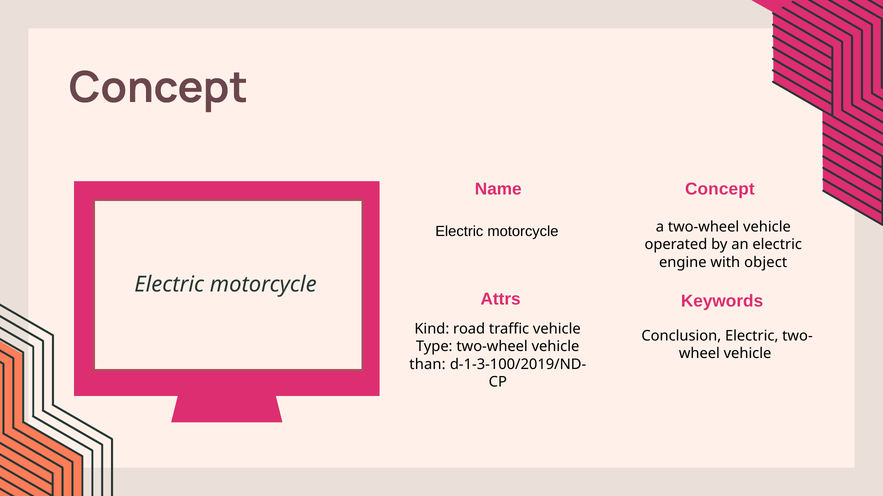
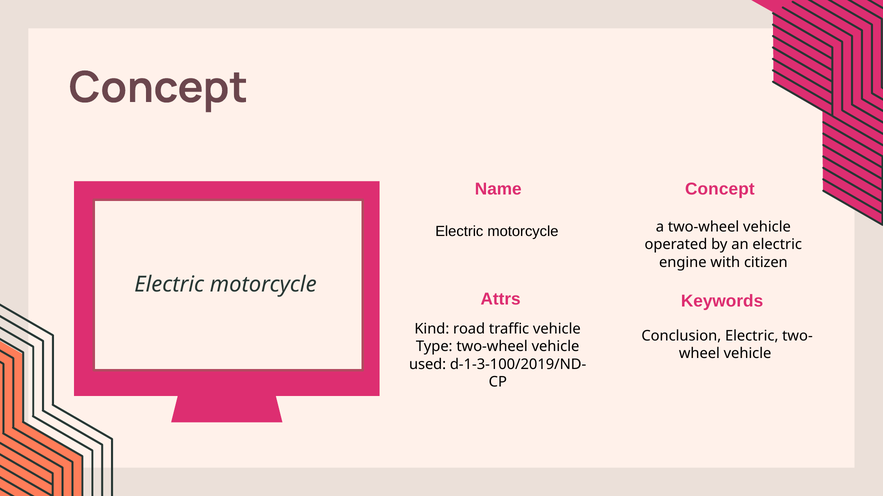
object: object -> citizen
than: than -> used
